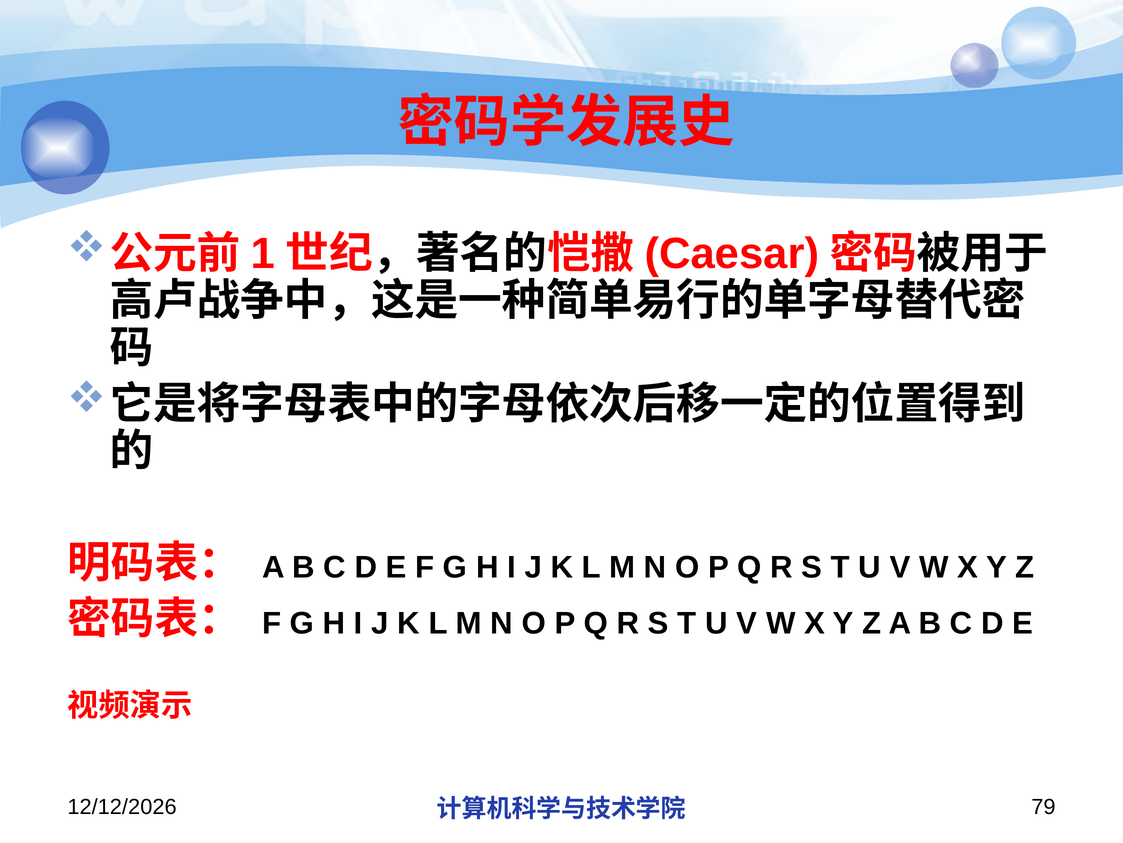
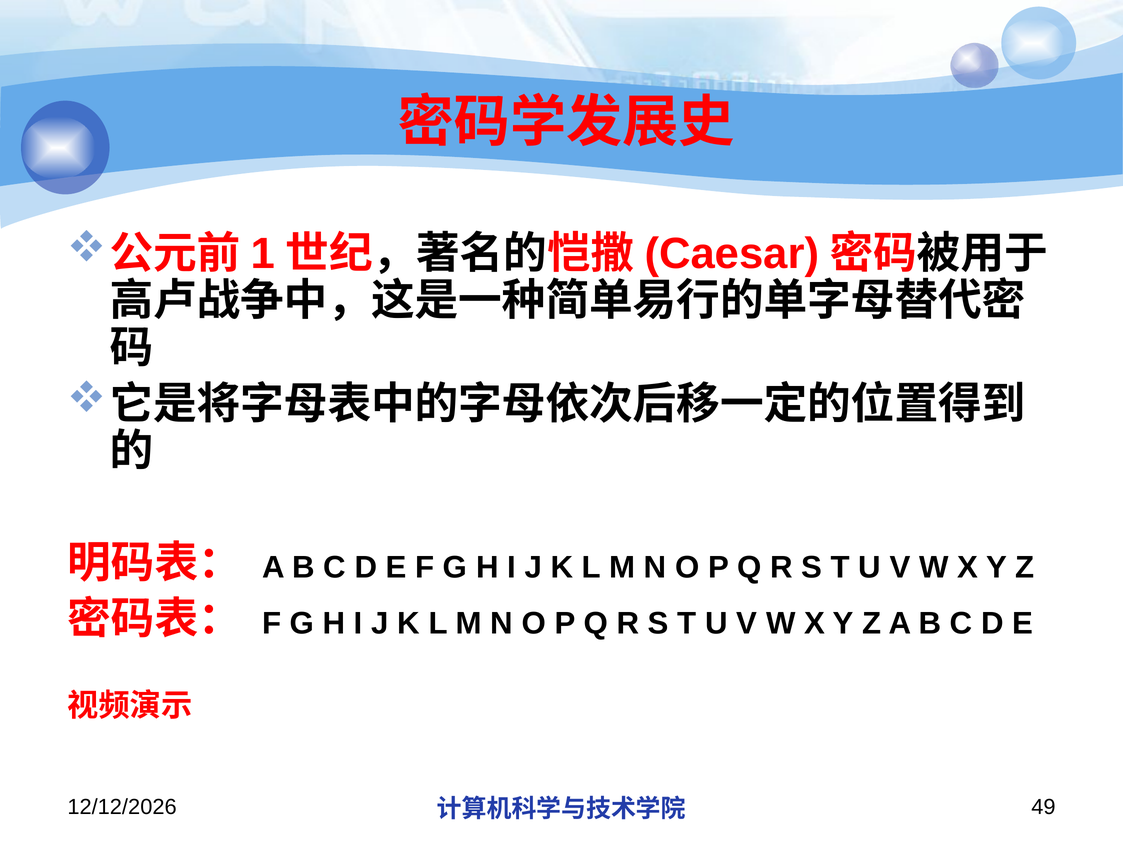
79: 79 -> 49
